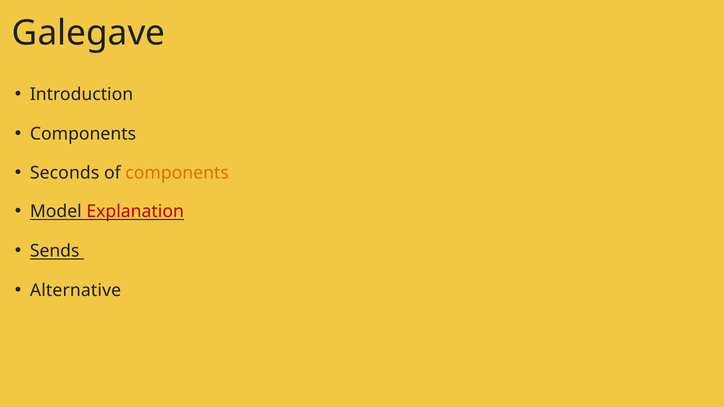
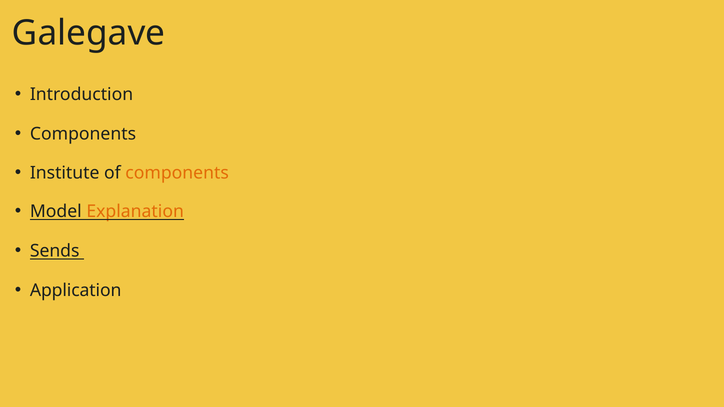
Seconds: Seconds -> Institute
Explanation colour: red -> orange
Alternative: Alternative -> Application
